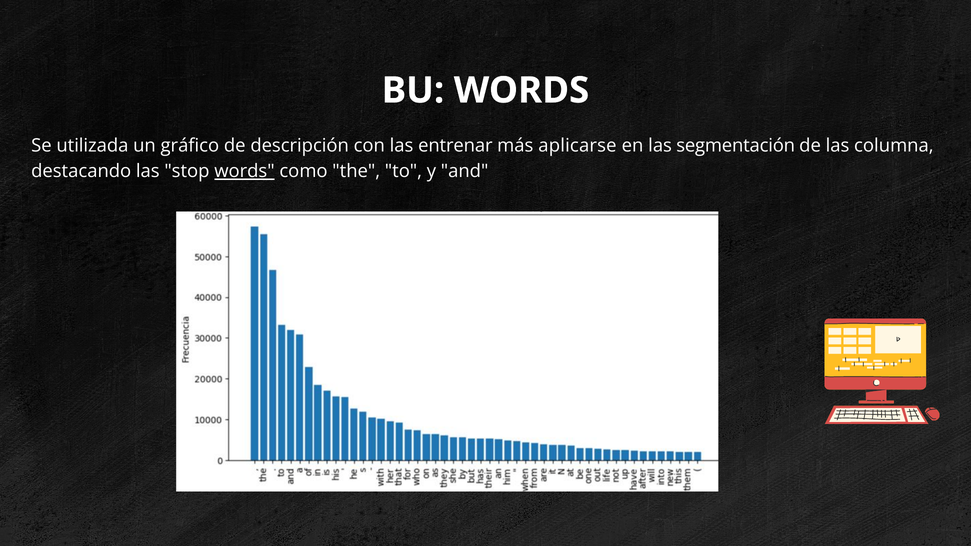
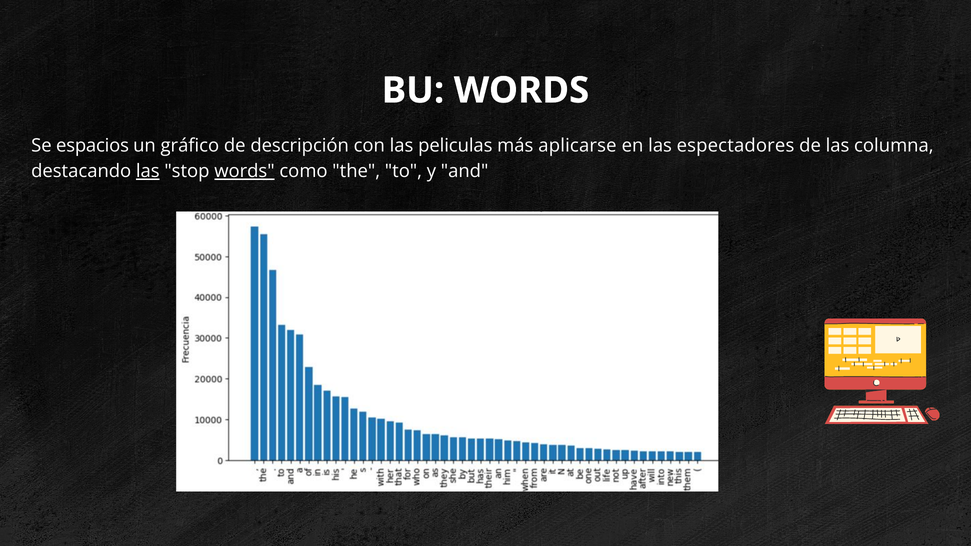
utilizada: utilizada -> espacios
entrenar: entrenar -> peliculas
segmentación: segmentación -> espectadores
las at (148, 171) underline: none -> present
